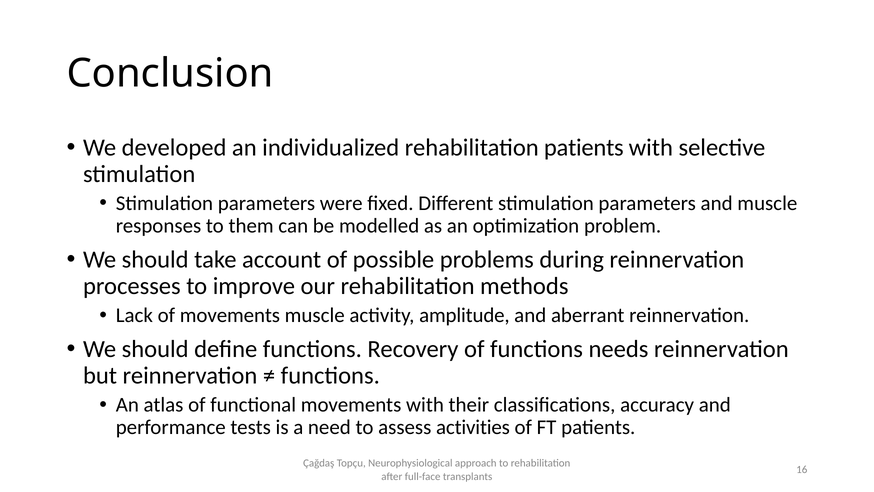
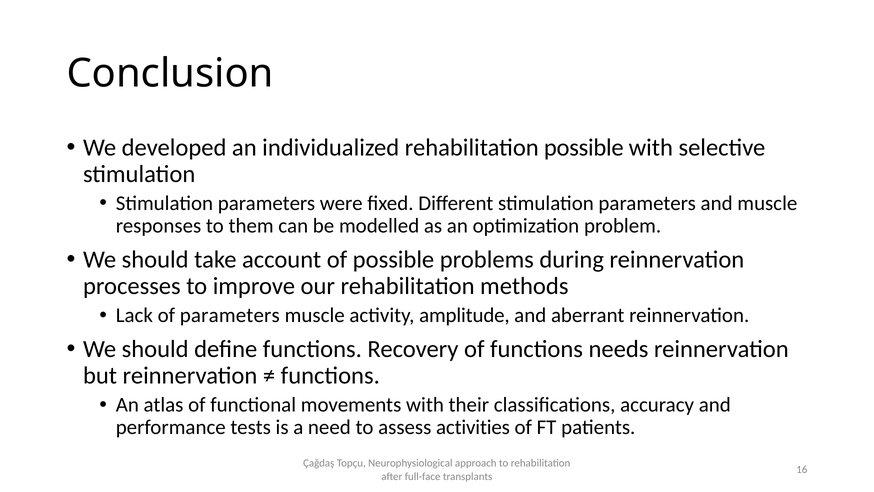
rehabilitation patients: patients -> possible
of movements: movements -> parameters
